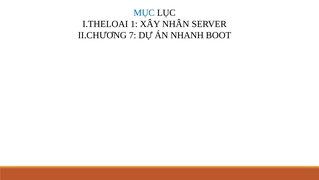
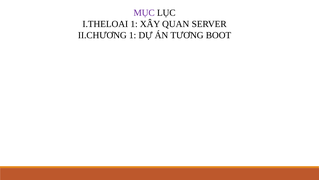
MỤC colour: blue -> purple
NHÂN: NHÂN -> QUAN
II.CHƯƠNG 7: 7 -> 1
NHANH: NHANH -> TƯƠNG
